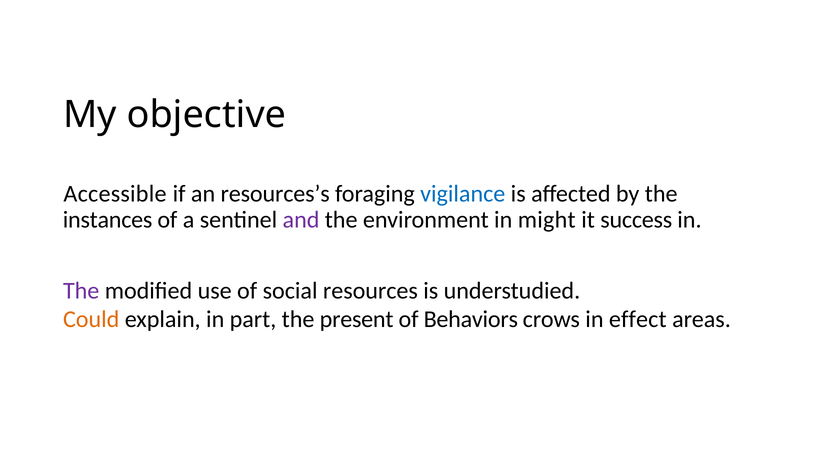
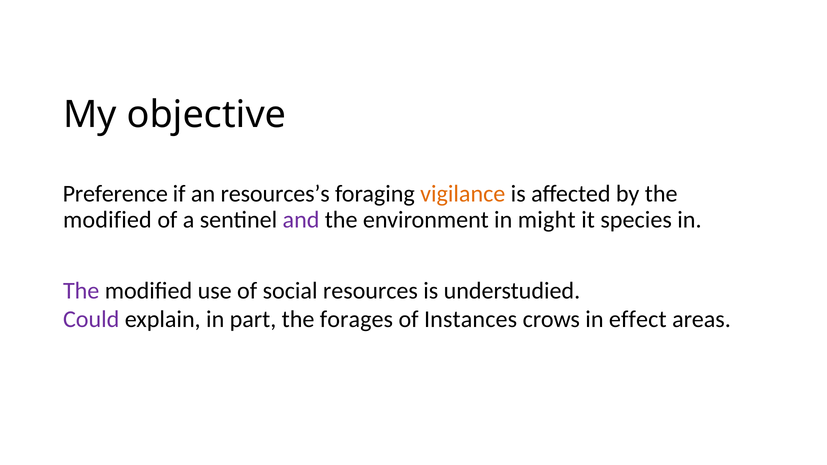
Accessible: Accessible -> Preference
vigilance colour: blue -> orange
instances at (108, 220): instances -> modified
success: success -> species
Could colour: orange -> purple
present: present -> forages
Behaviors: Behaviors -> Instances
